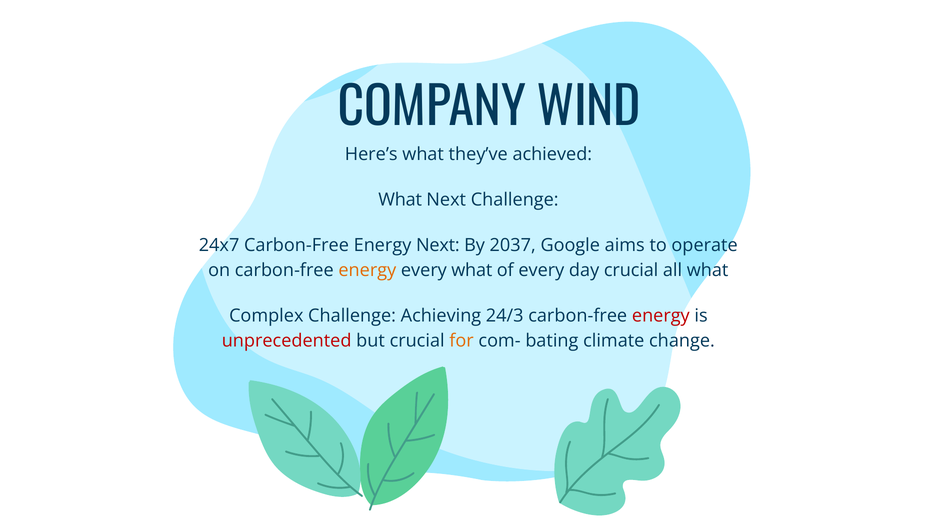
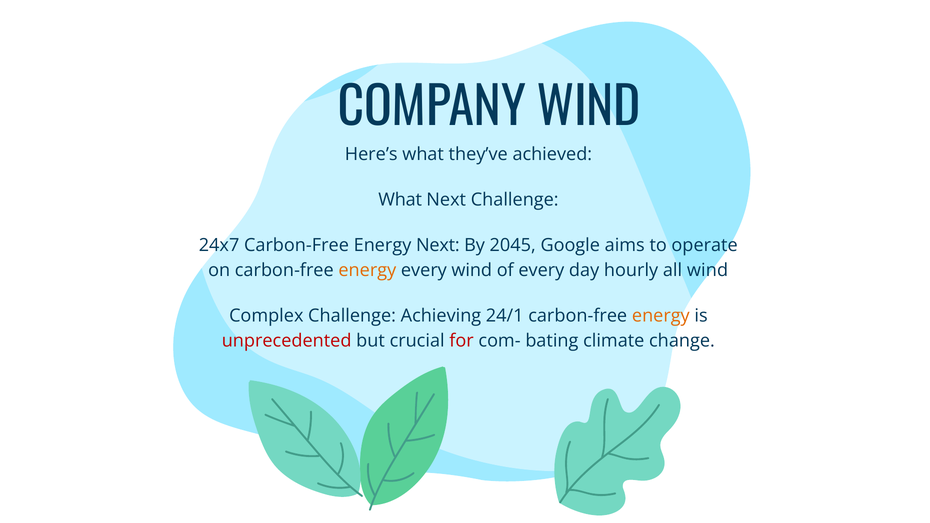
2037: 2037 -> 2045
every what: what -> wind
day crucial: crucial -> hourly
all what: what -> wind
24/3: 24/3 -> 24/1
energy at (661, 316) colour: red -> orange
for colour: orange -> red
